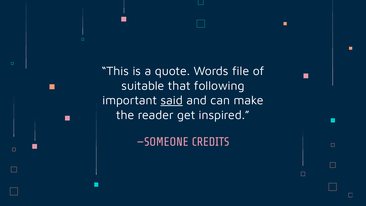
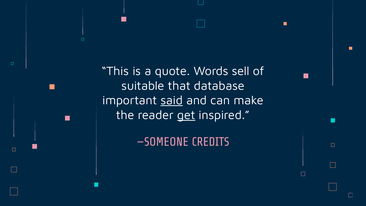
file: file -> sell
following: following -> database
get underline: none -> present
